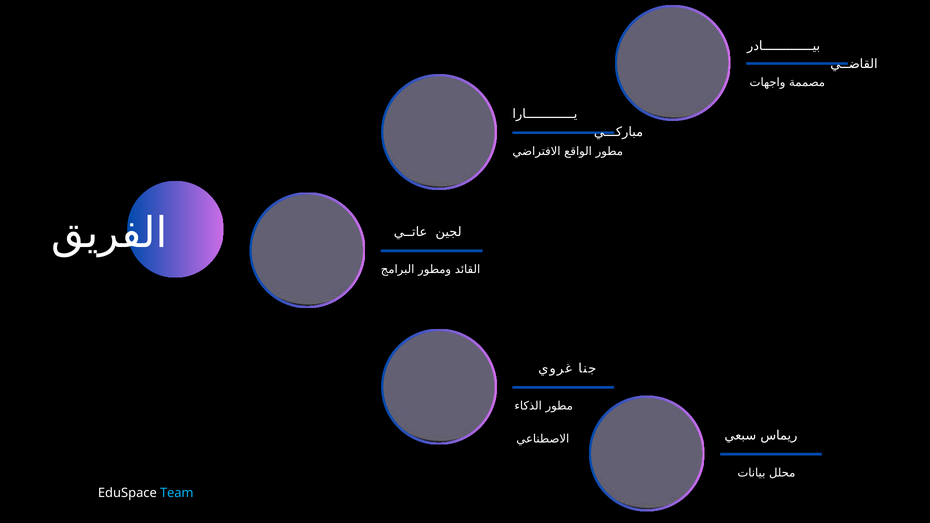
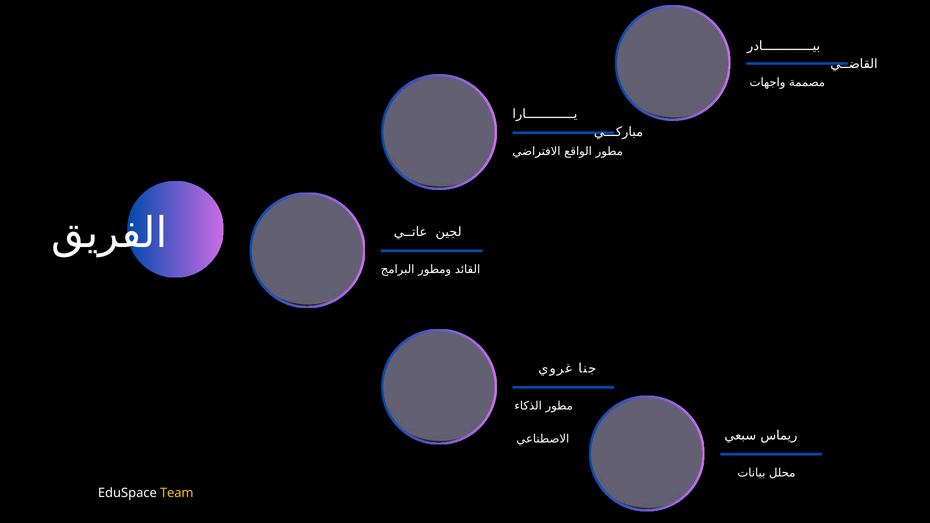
Team colour: light blue -> yellow
